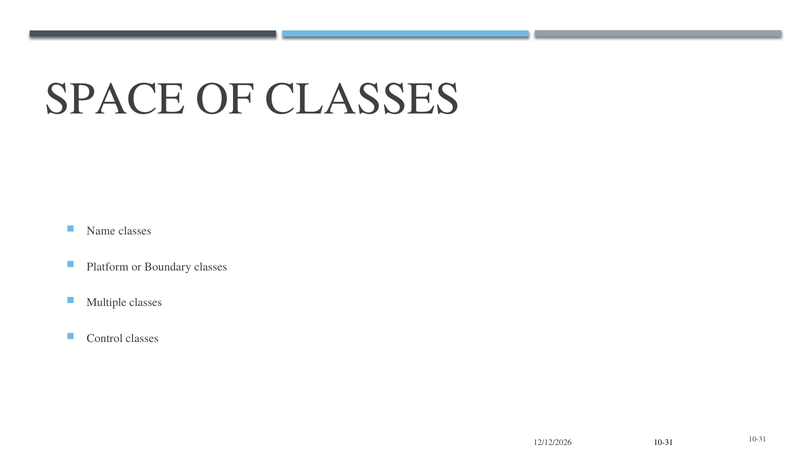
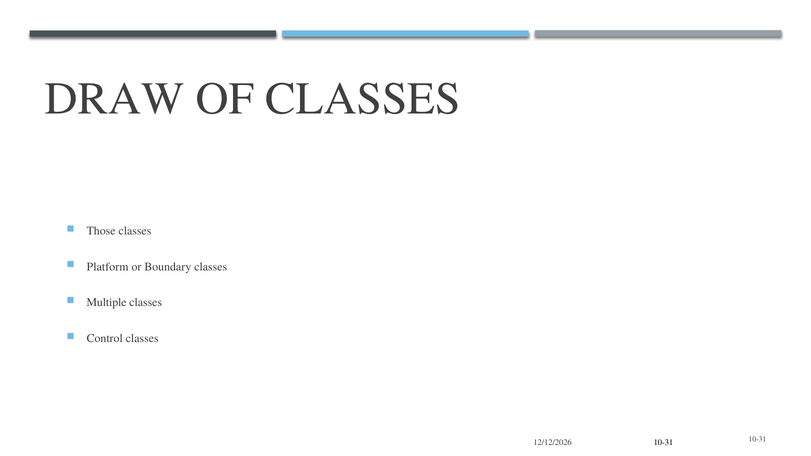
SPACE: SPACE -> DRAW
Name: Name -> Those
